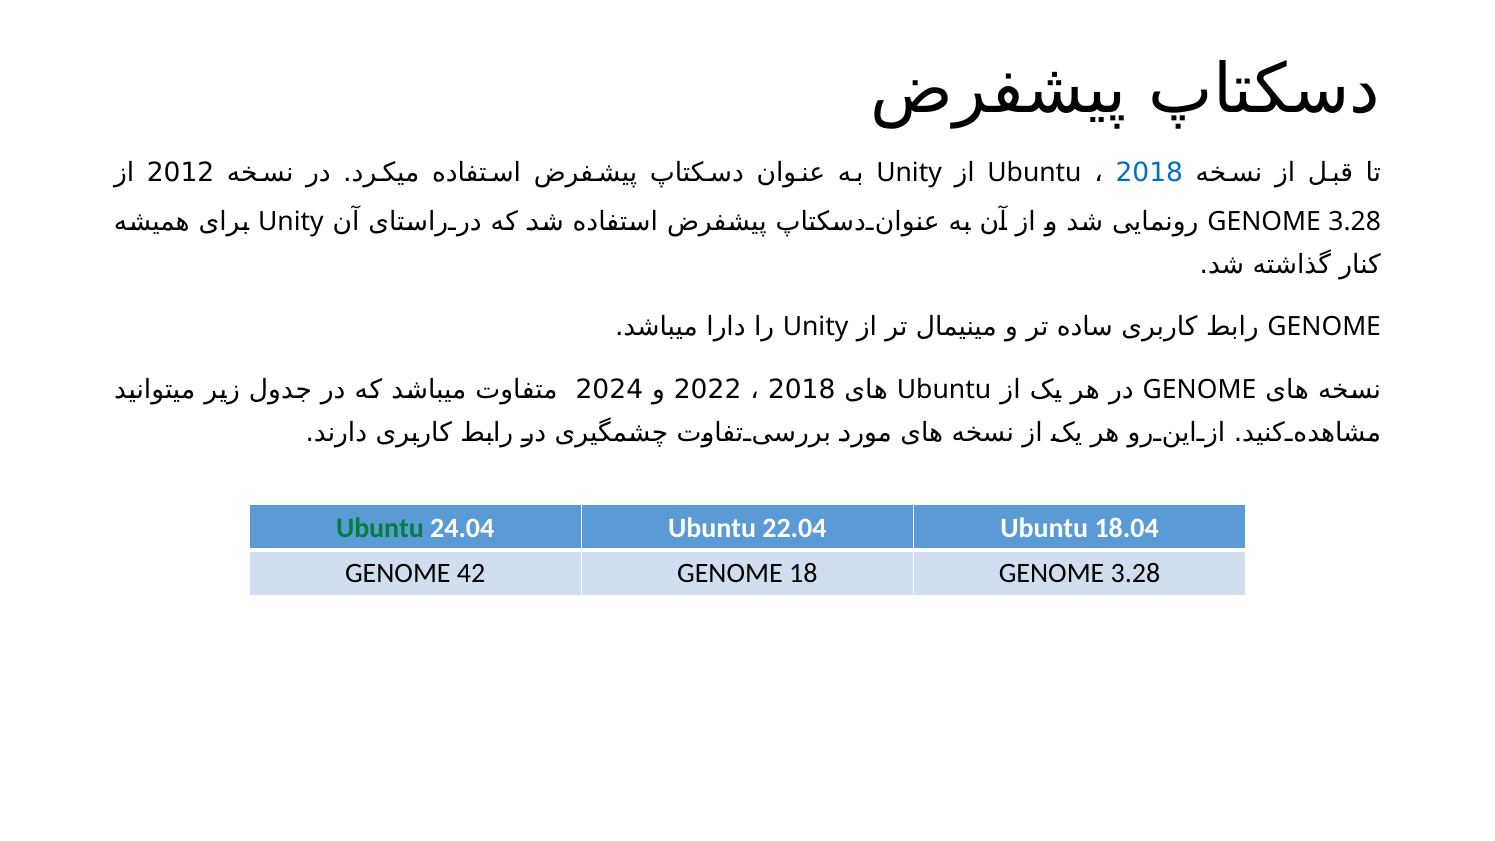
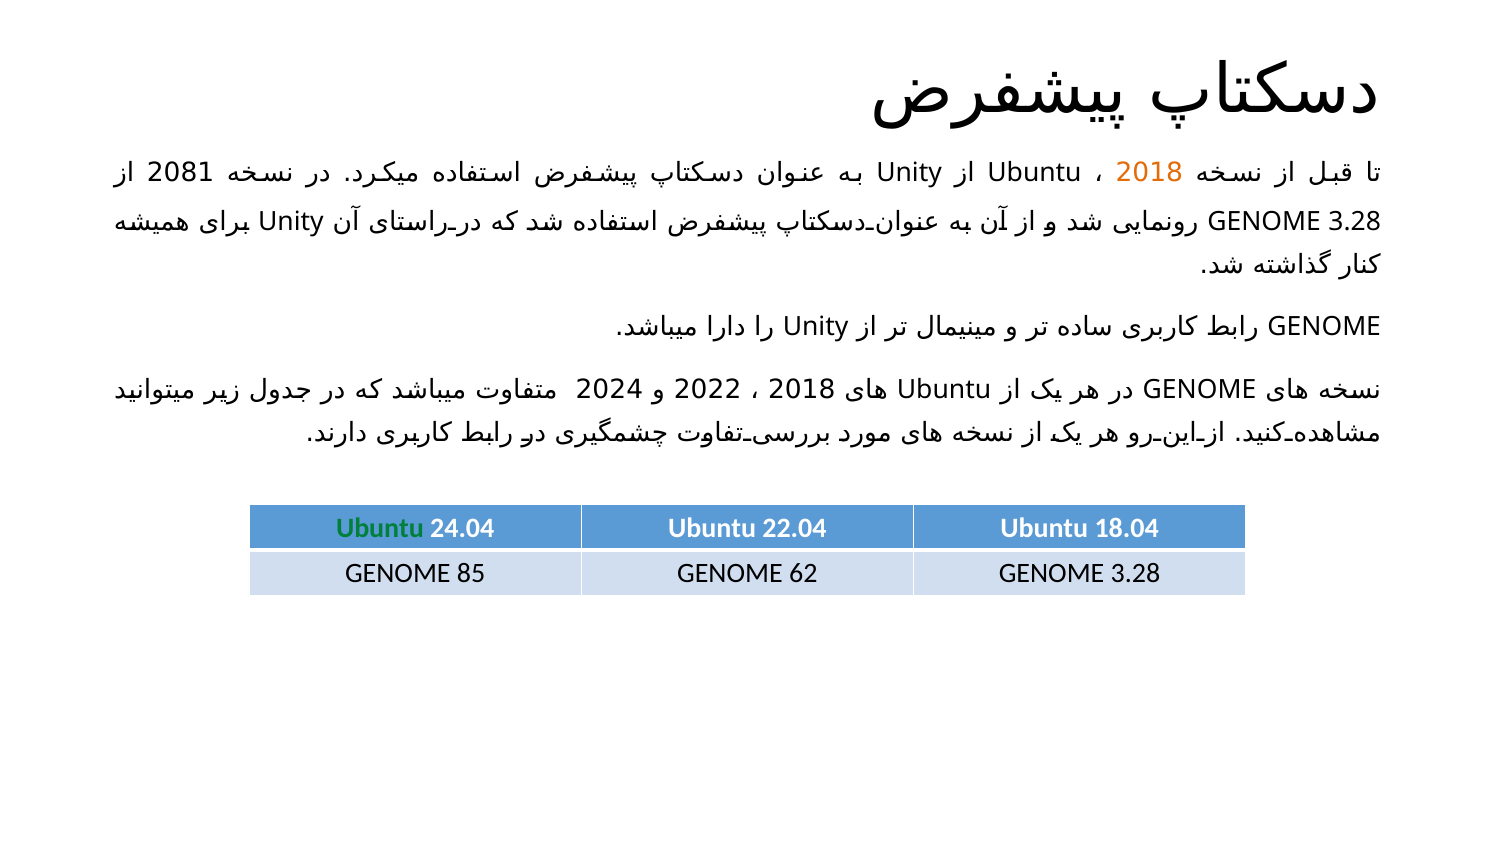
2012: 2012 -> 2081
2018 at (1149, 173) colour: blue -> orange
42: 42 -> 85
18: 18 -> 62
